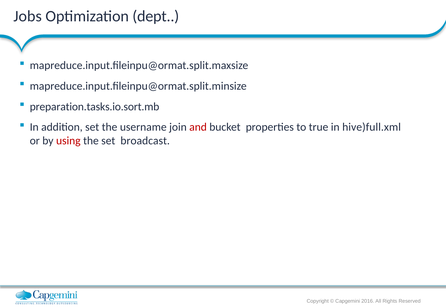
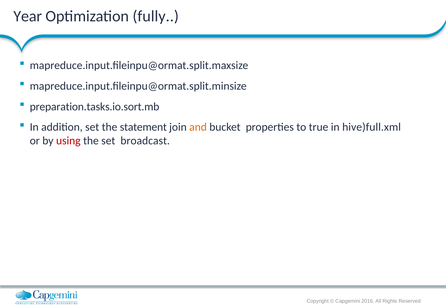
Jobs: Jobs -> Year
dept: dept -> fully
username: username -> statement
and colour: red -> orange
